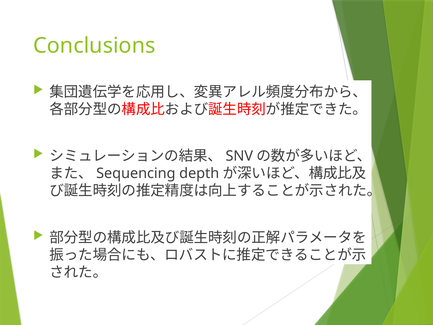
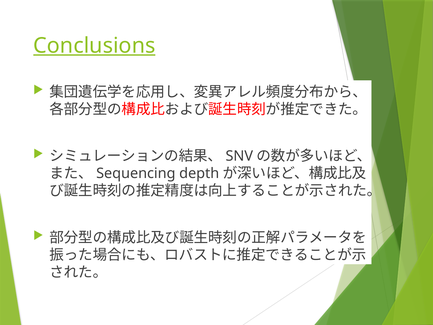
Conclusions underline: none -> present
